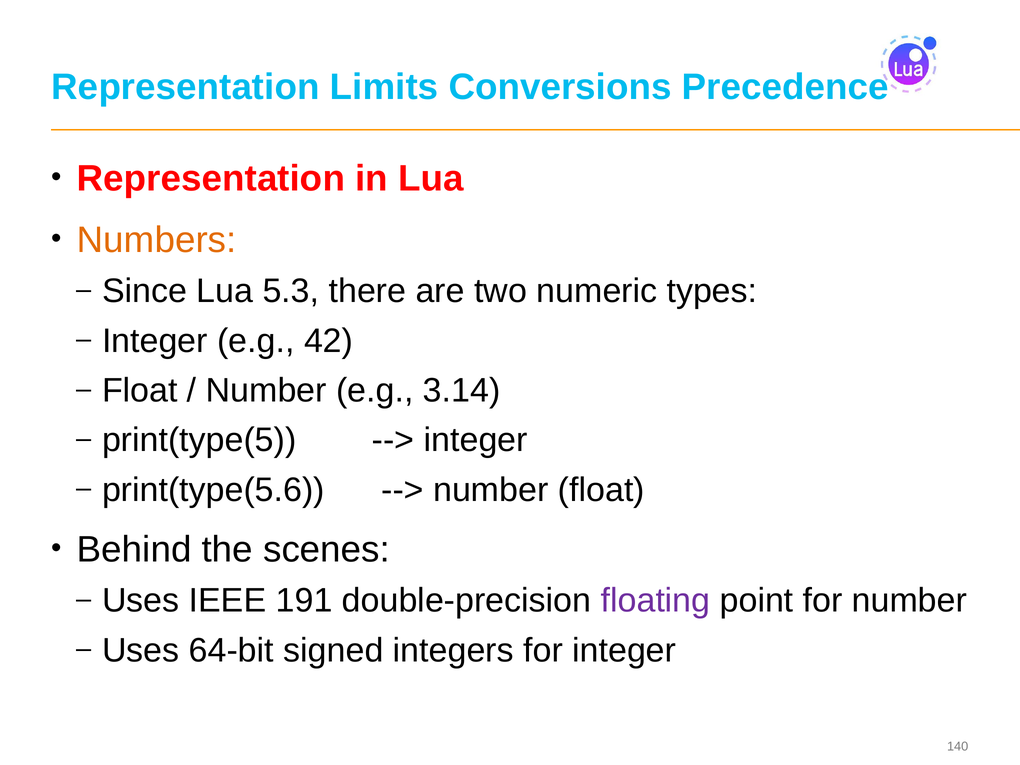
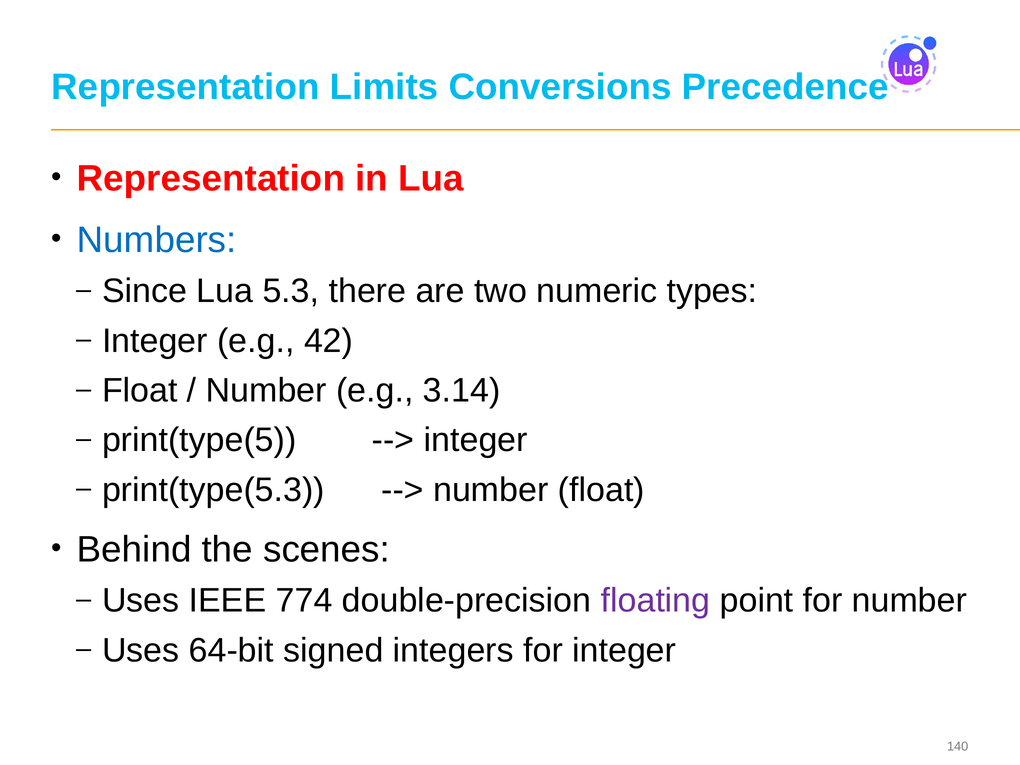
Numbers colour: orange -> blue
print(type(5.6: print(type(5.6 -> print(type(5.3
191: 191 -> 774
